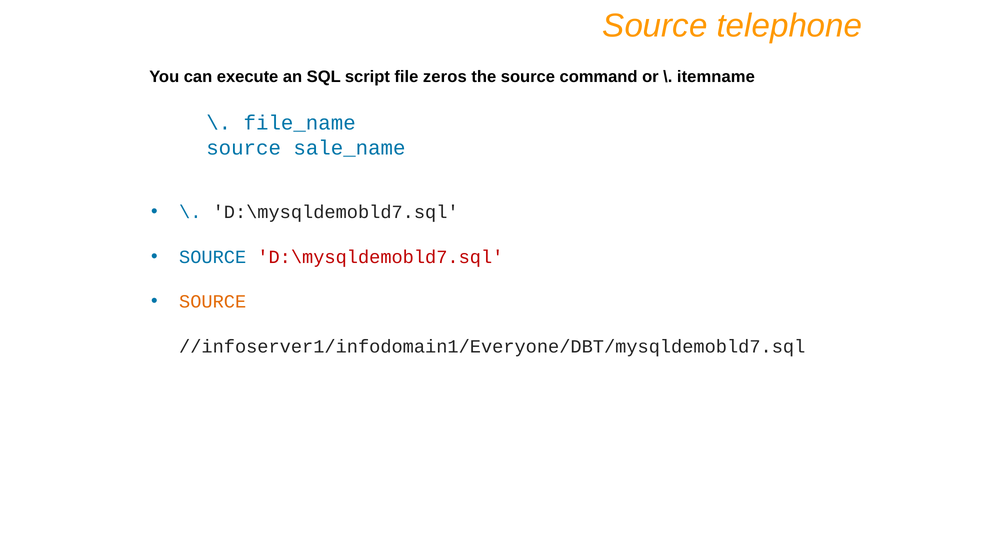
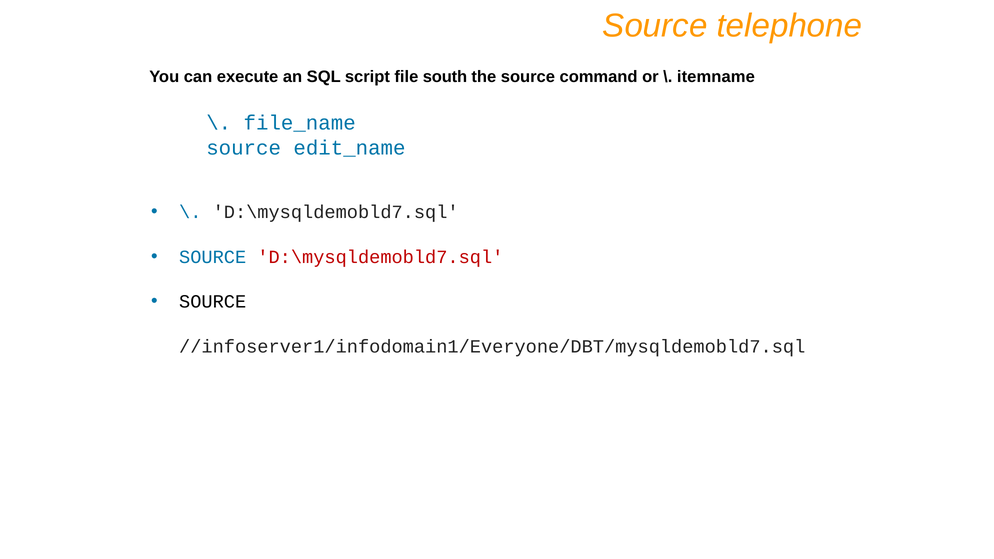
zeros: zeros -> south
sale_name: sale_name -> edit_name
SOURCE at (213, 302) colour: orange -> black
